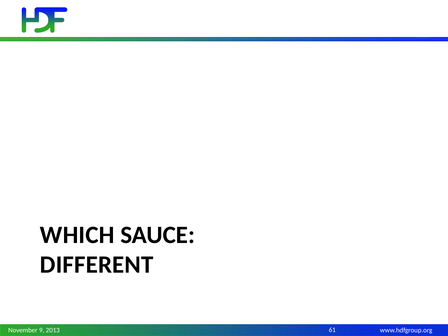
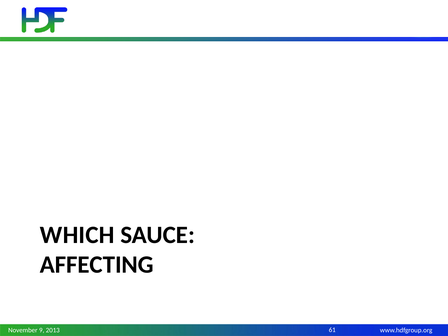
DIFFERENT: DIFFERENT -> AFFECTING
